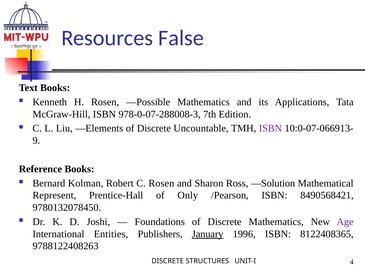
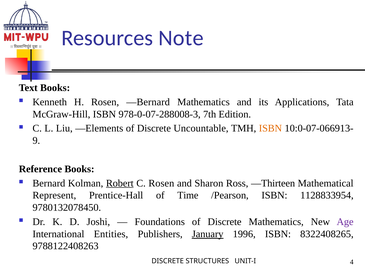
False: False -> Note
―Possible: ―Possible -> ―Bernard
ISBN at (270, 128) colour: purple -> orange
Robert underline: none -> present
―Solution: ―Solution -> ―Thirteen
Only: Only -> Time
8490568421: 8490568421 -> 1128833954
8122408365: 8122408365 -> 8322408265
